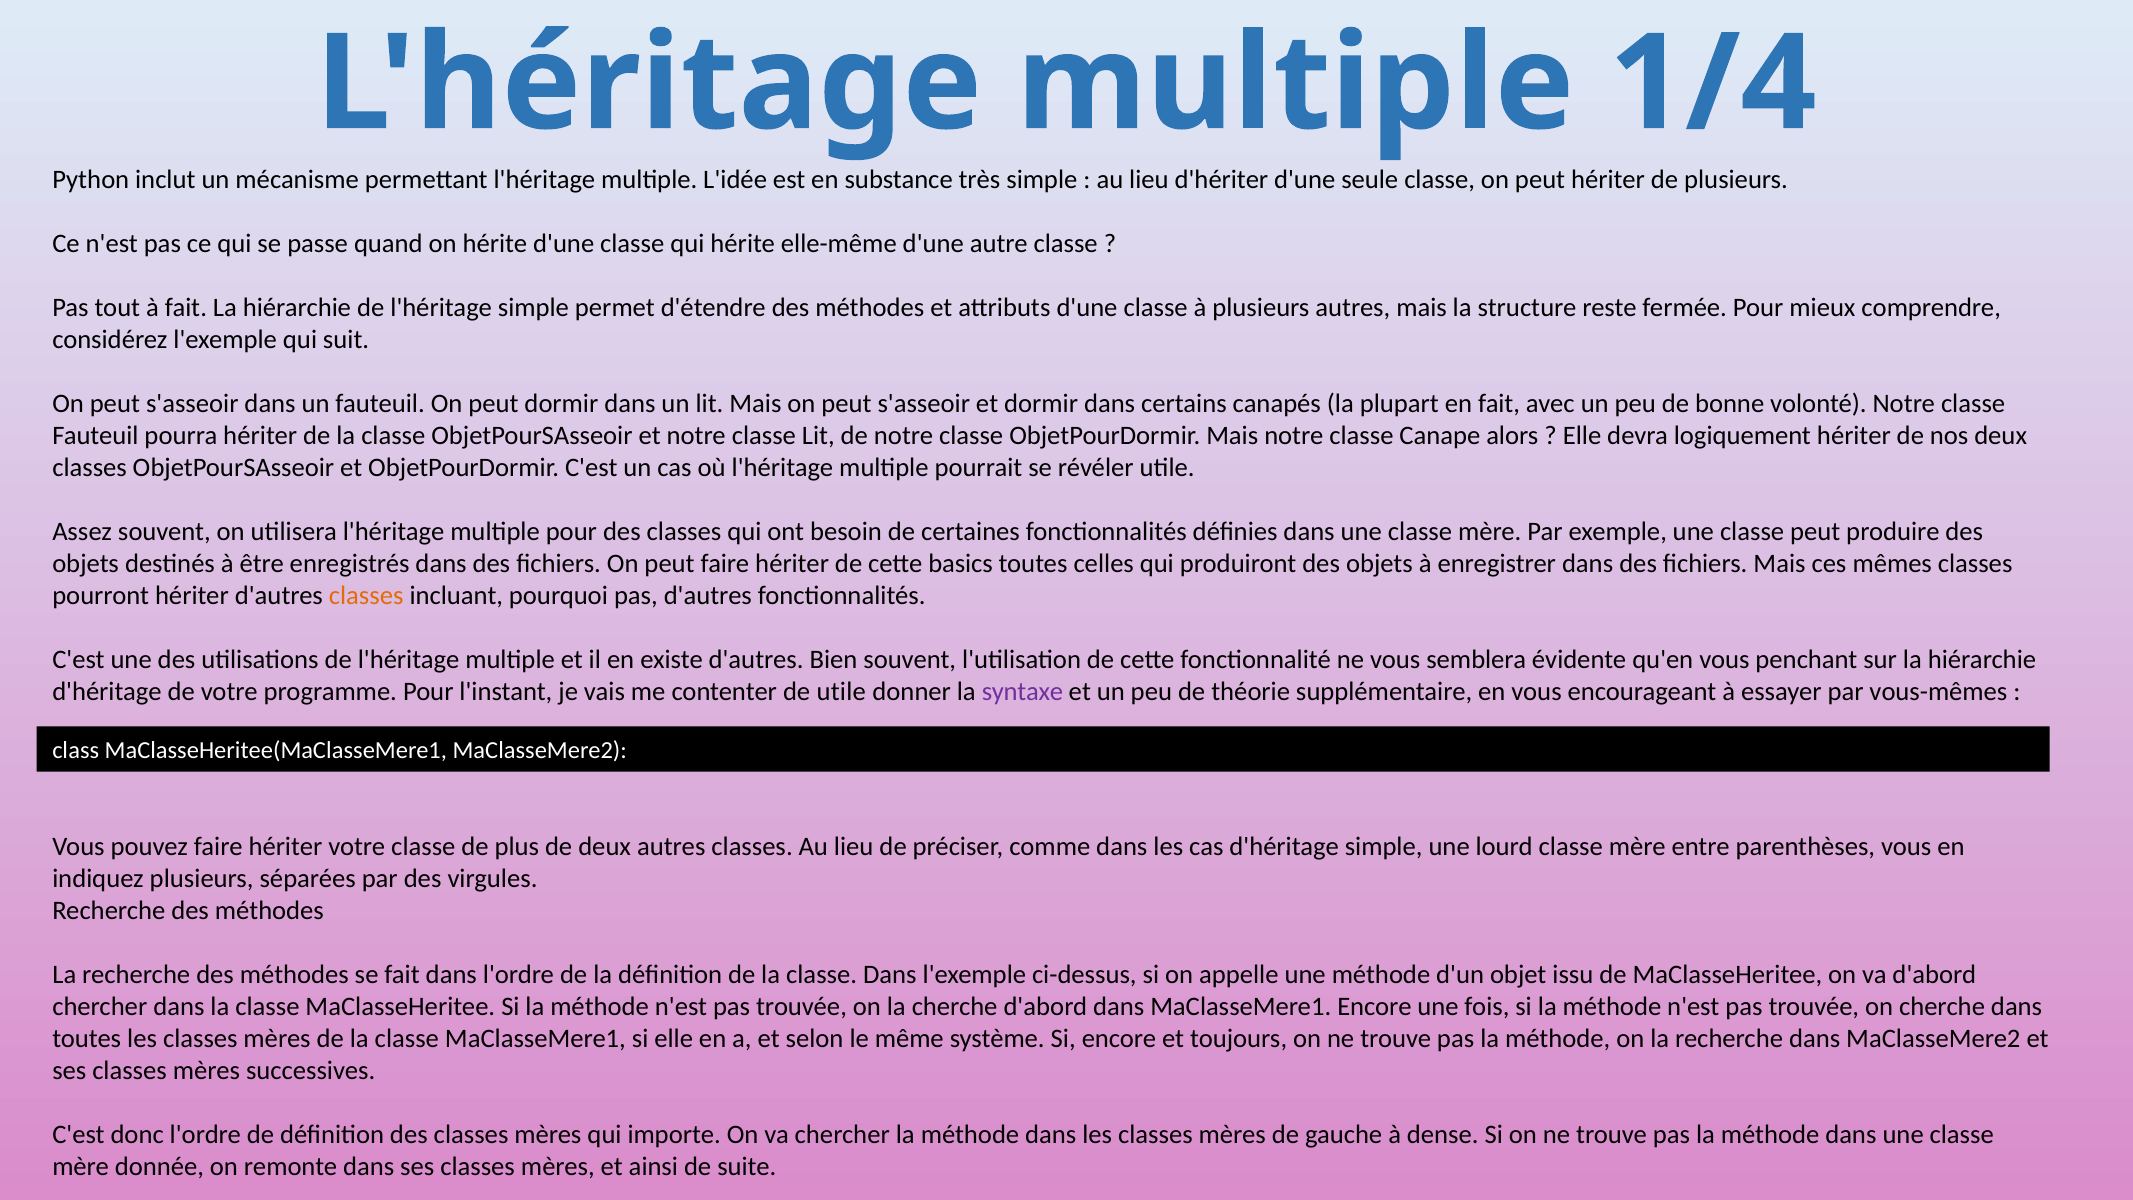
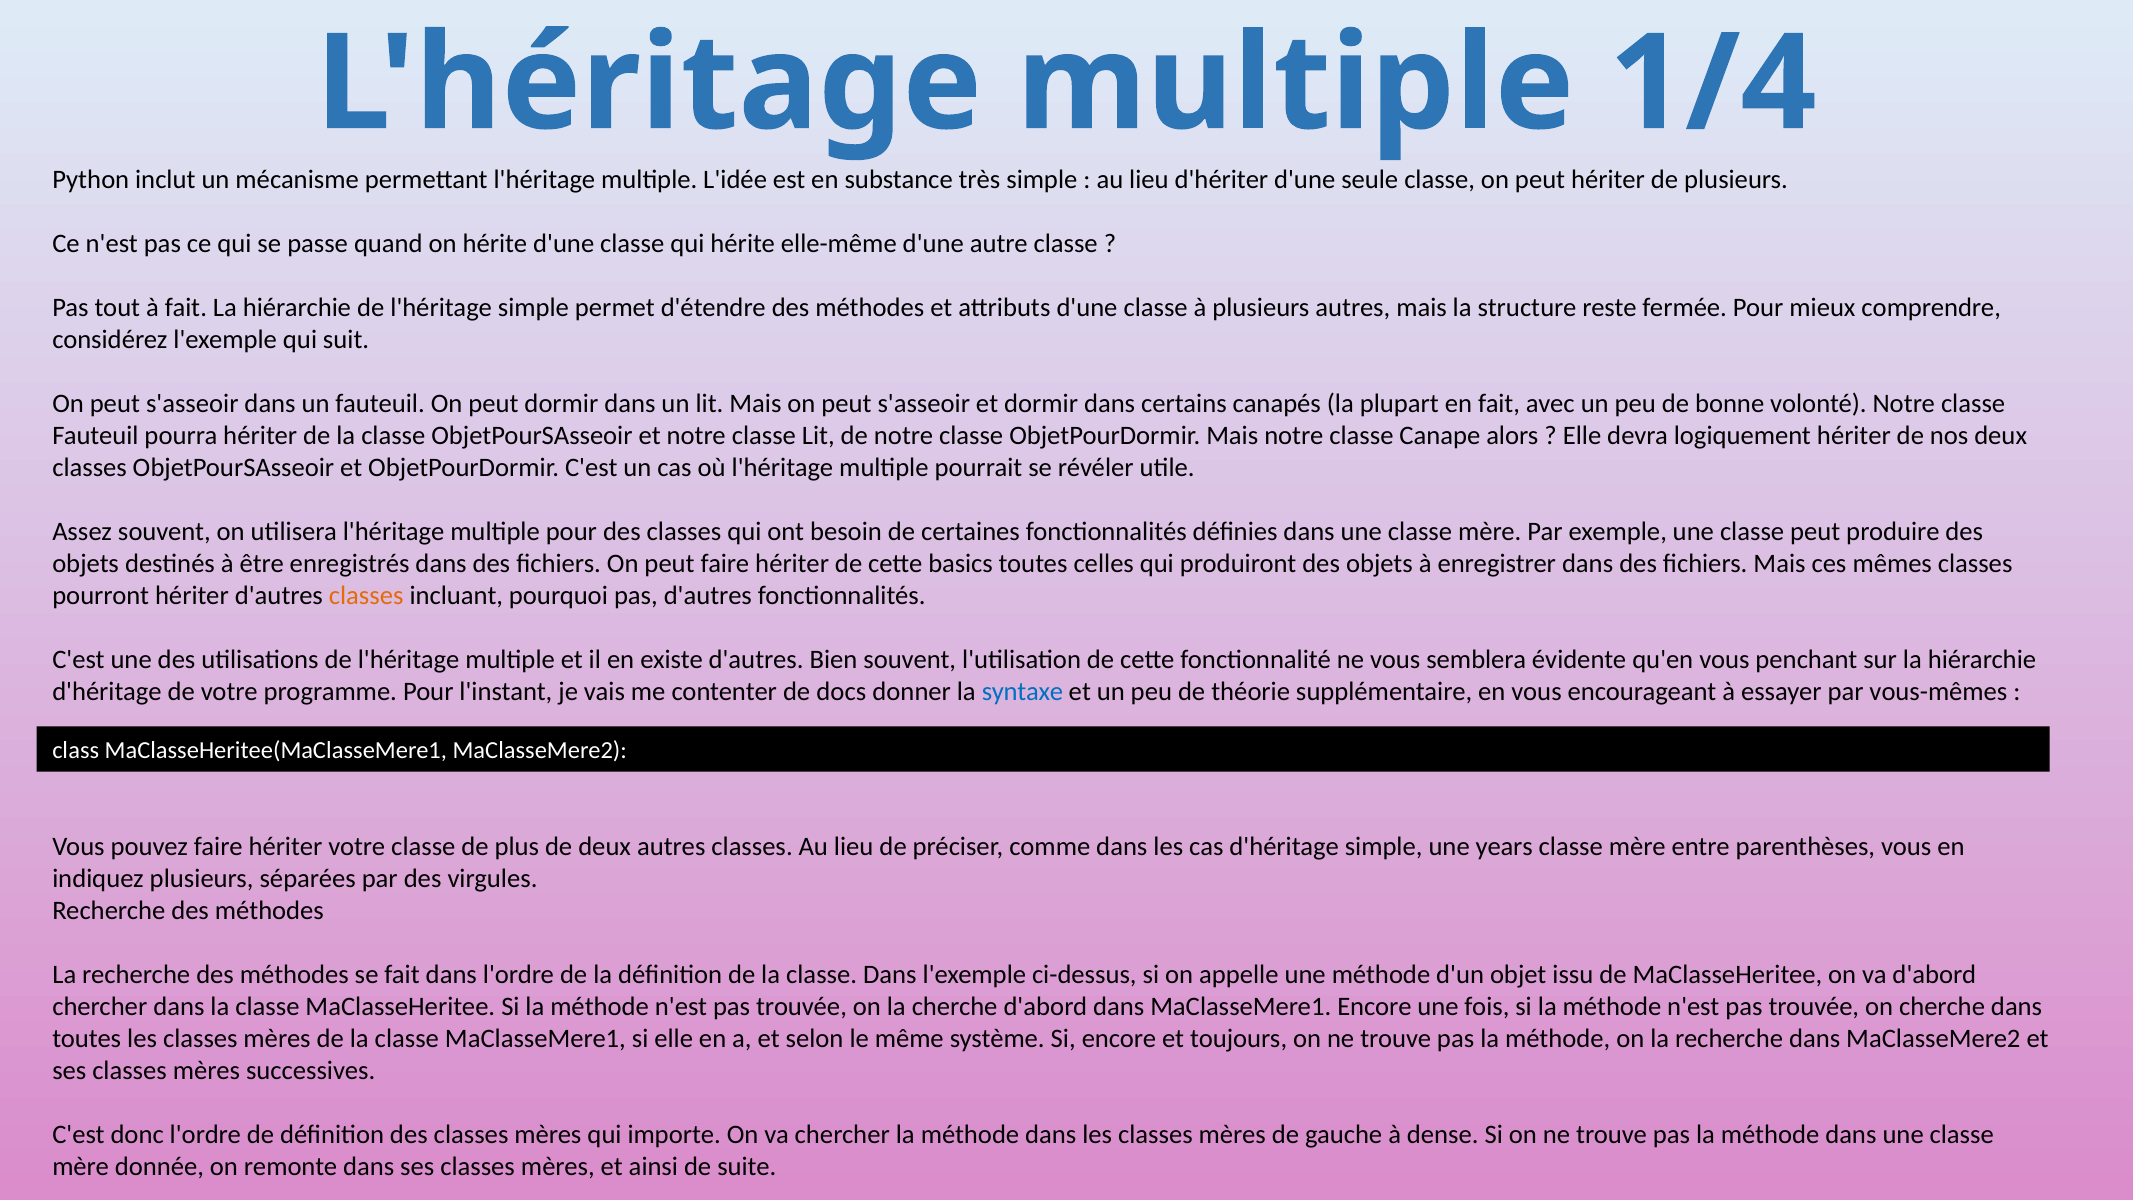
de utile: utile -> docs
syntaxe colour: purple -> blue
lourd: lourd -> years
